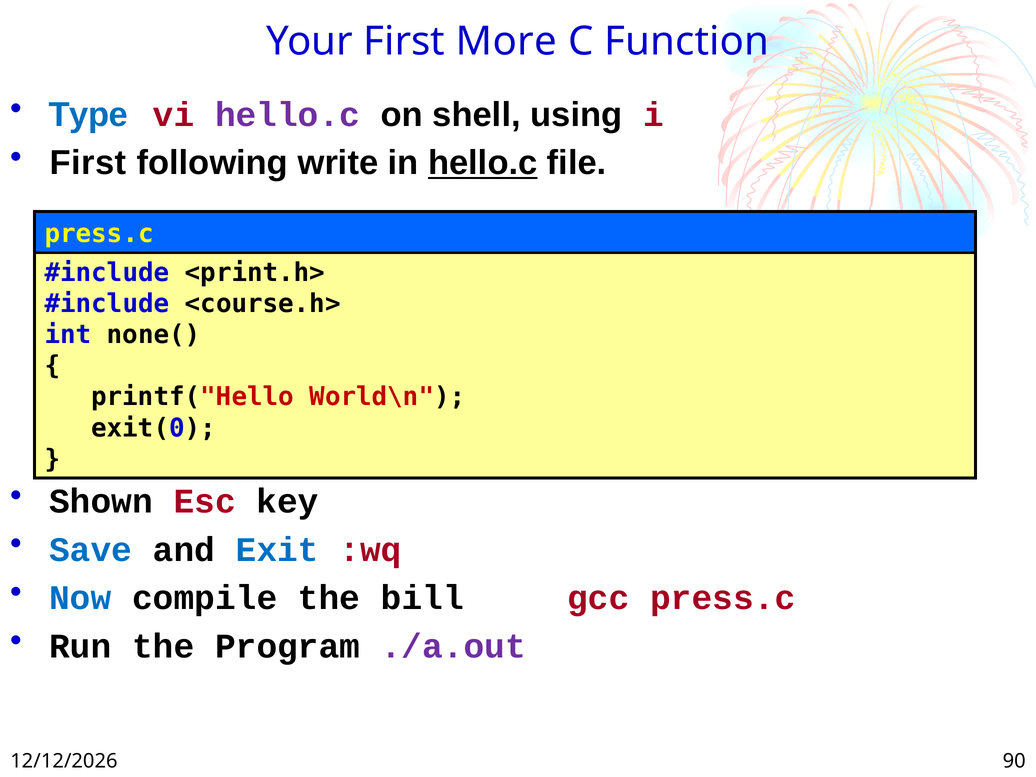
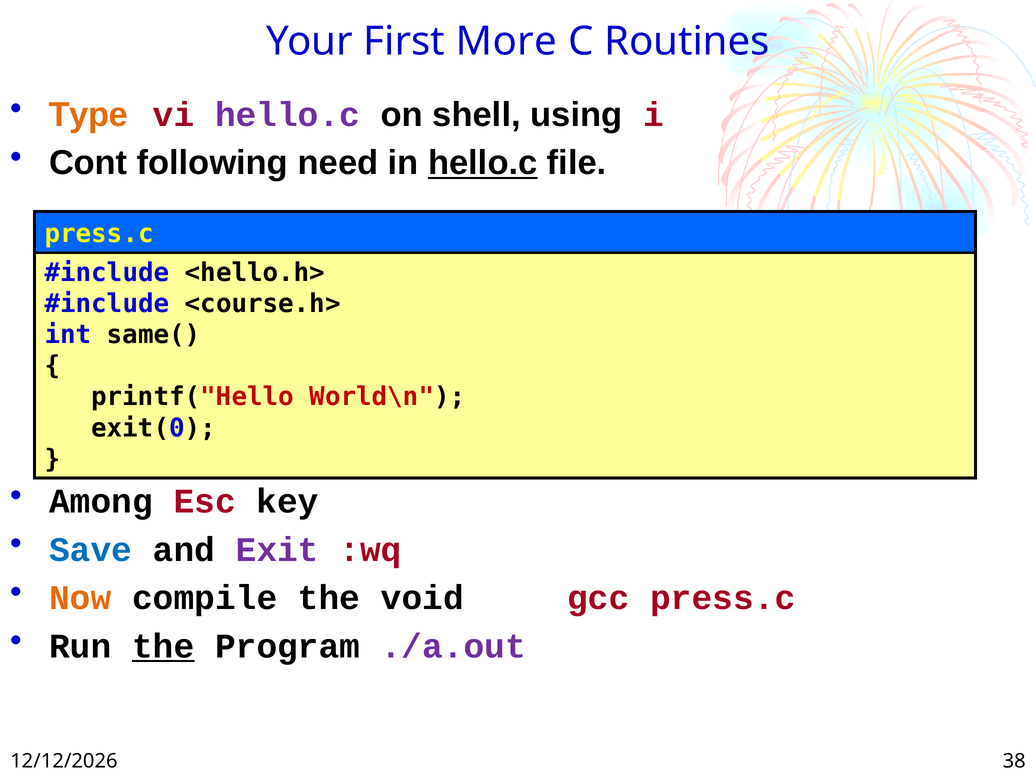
Function: Function -> Routines
Type colour: blue -> orange
First at (88, 163): First -> Cont
write: write -> need
<print.h>: <print.h> -> <hello.h>
none(: none( -> same(
Shown: Shown -> Among
Exit colour: blue -> purple
Now colour: blue -> orange
bill: bill -> void
the at (163, 646) underline: none -> present
90: 90 -> 38
